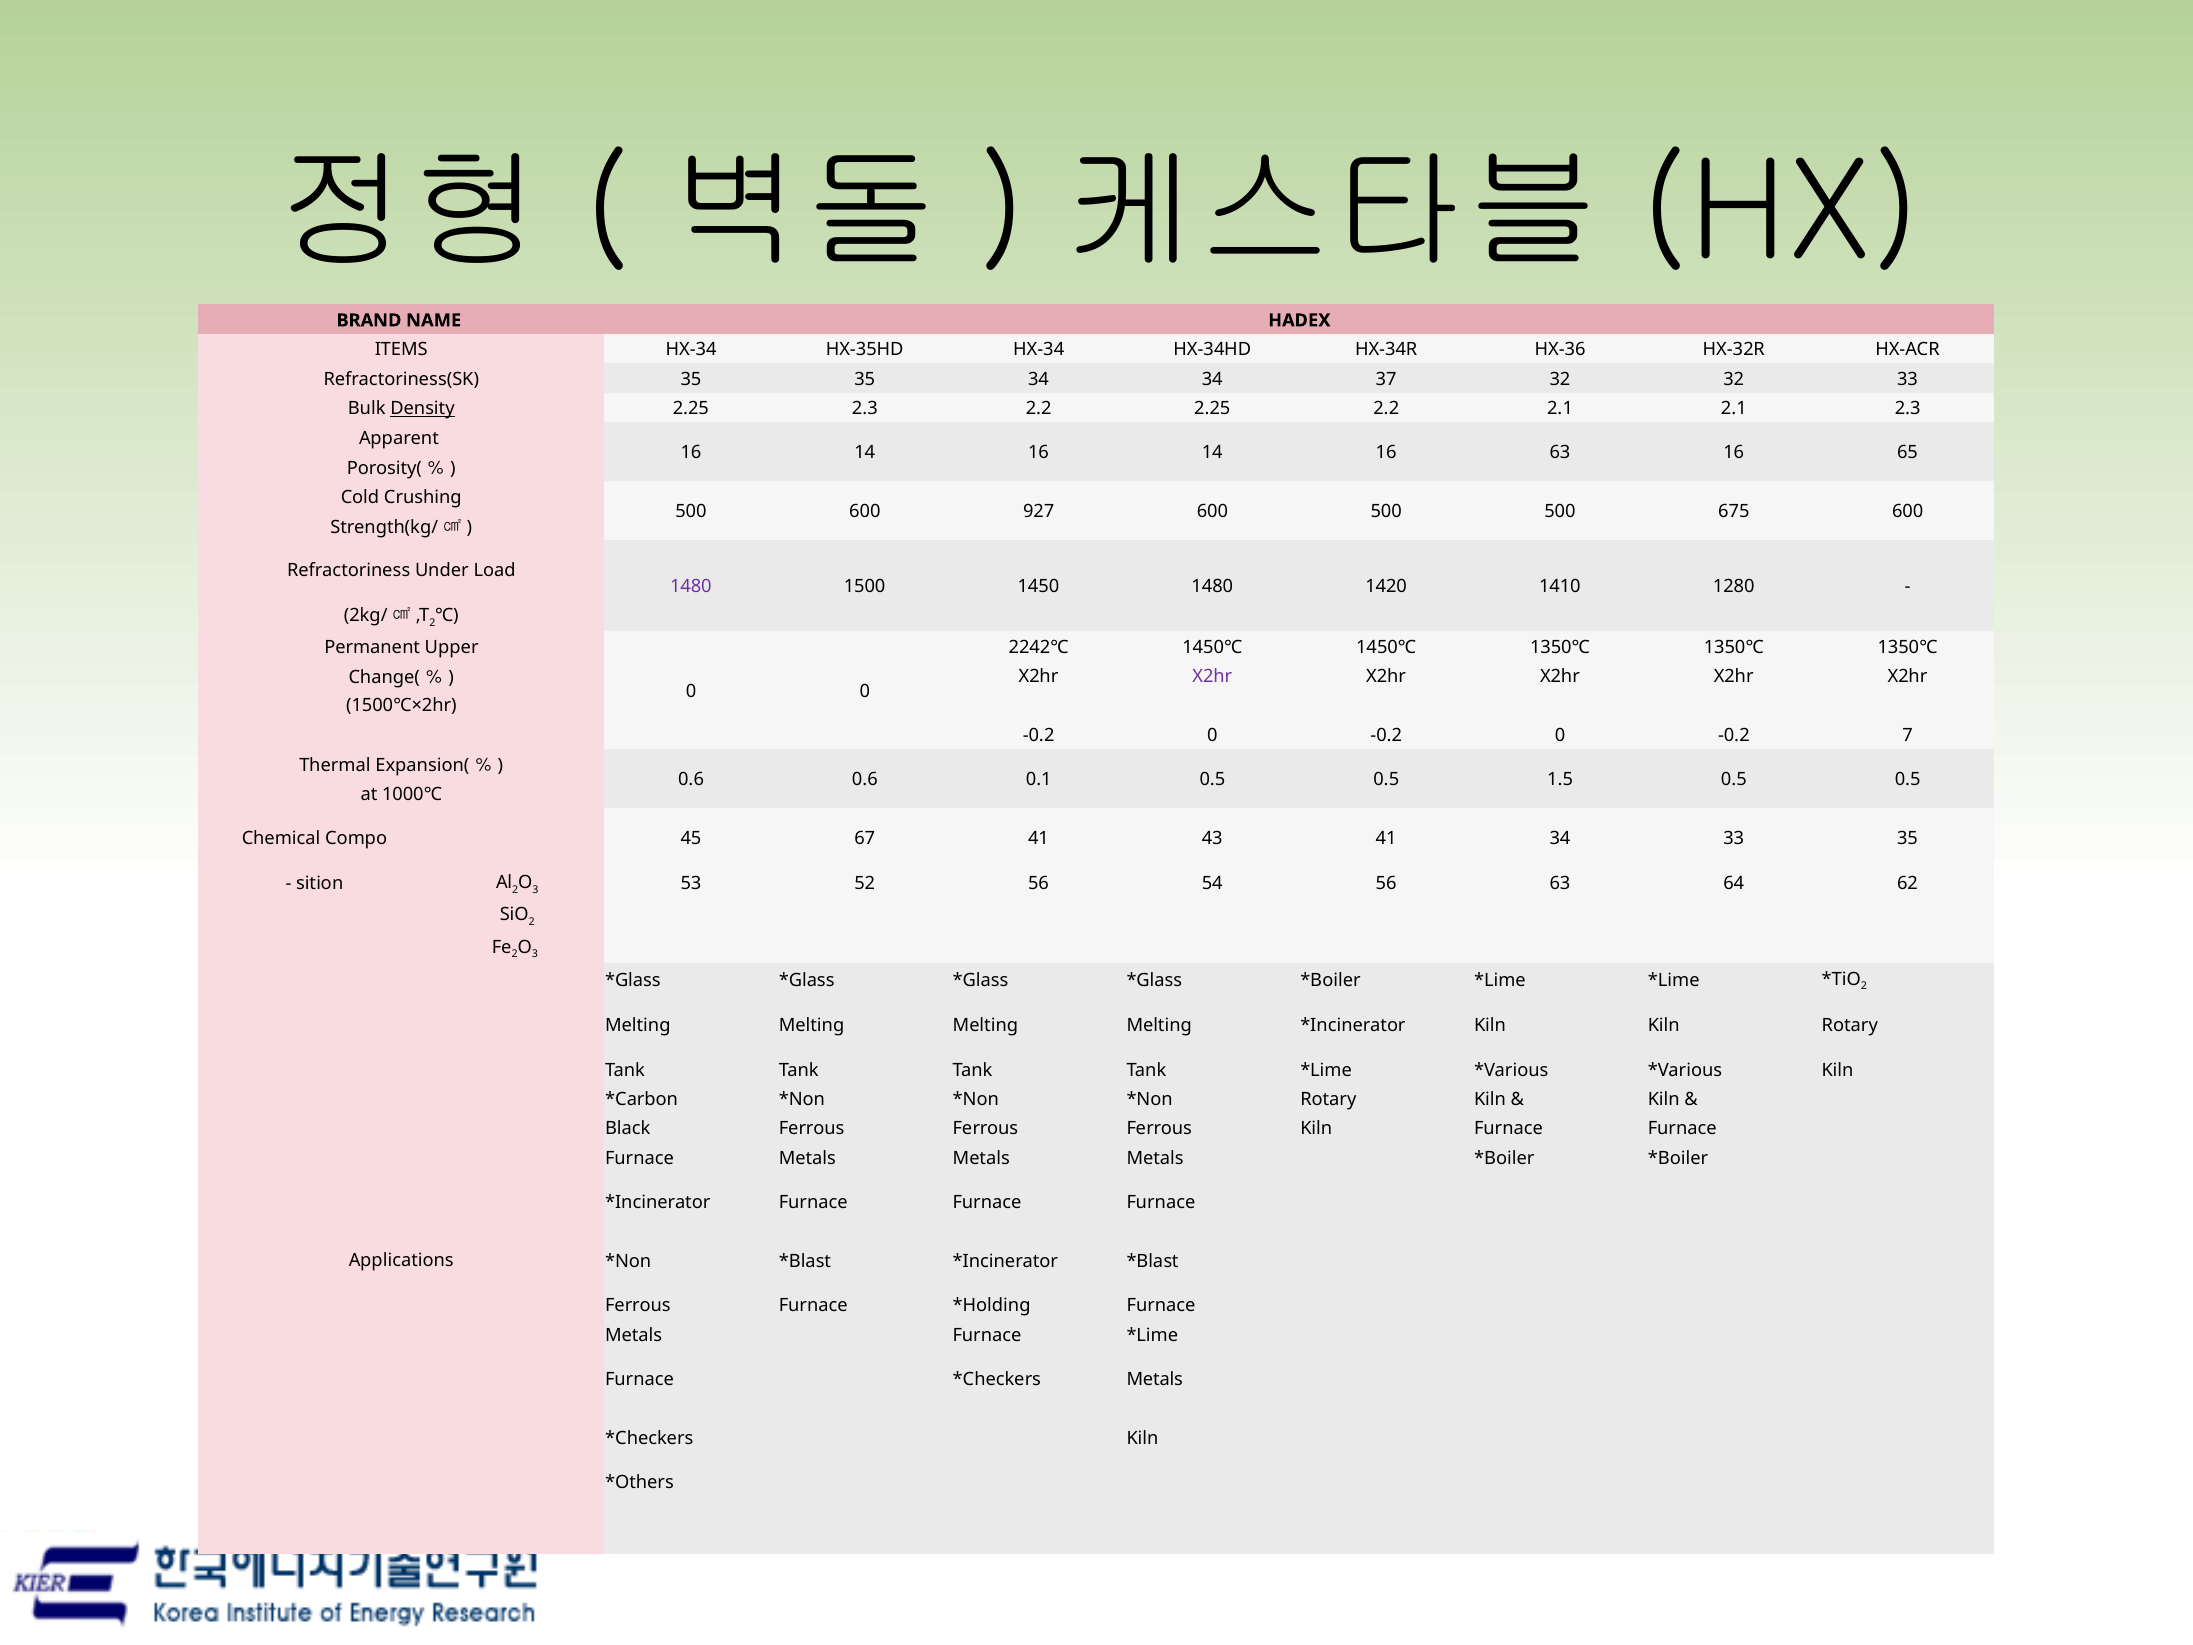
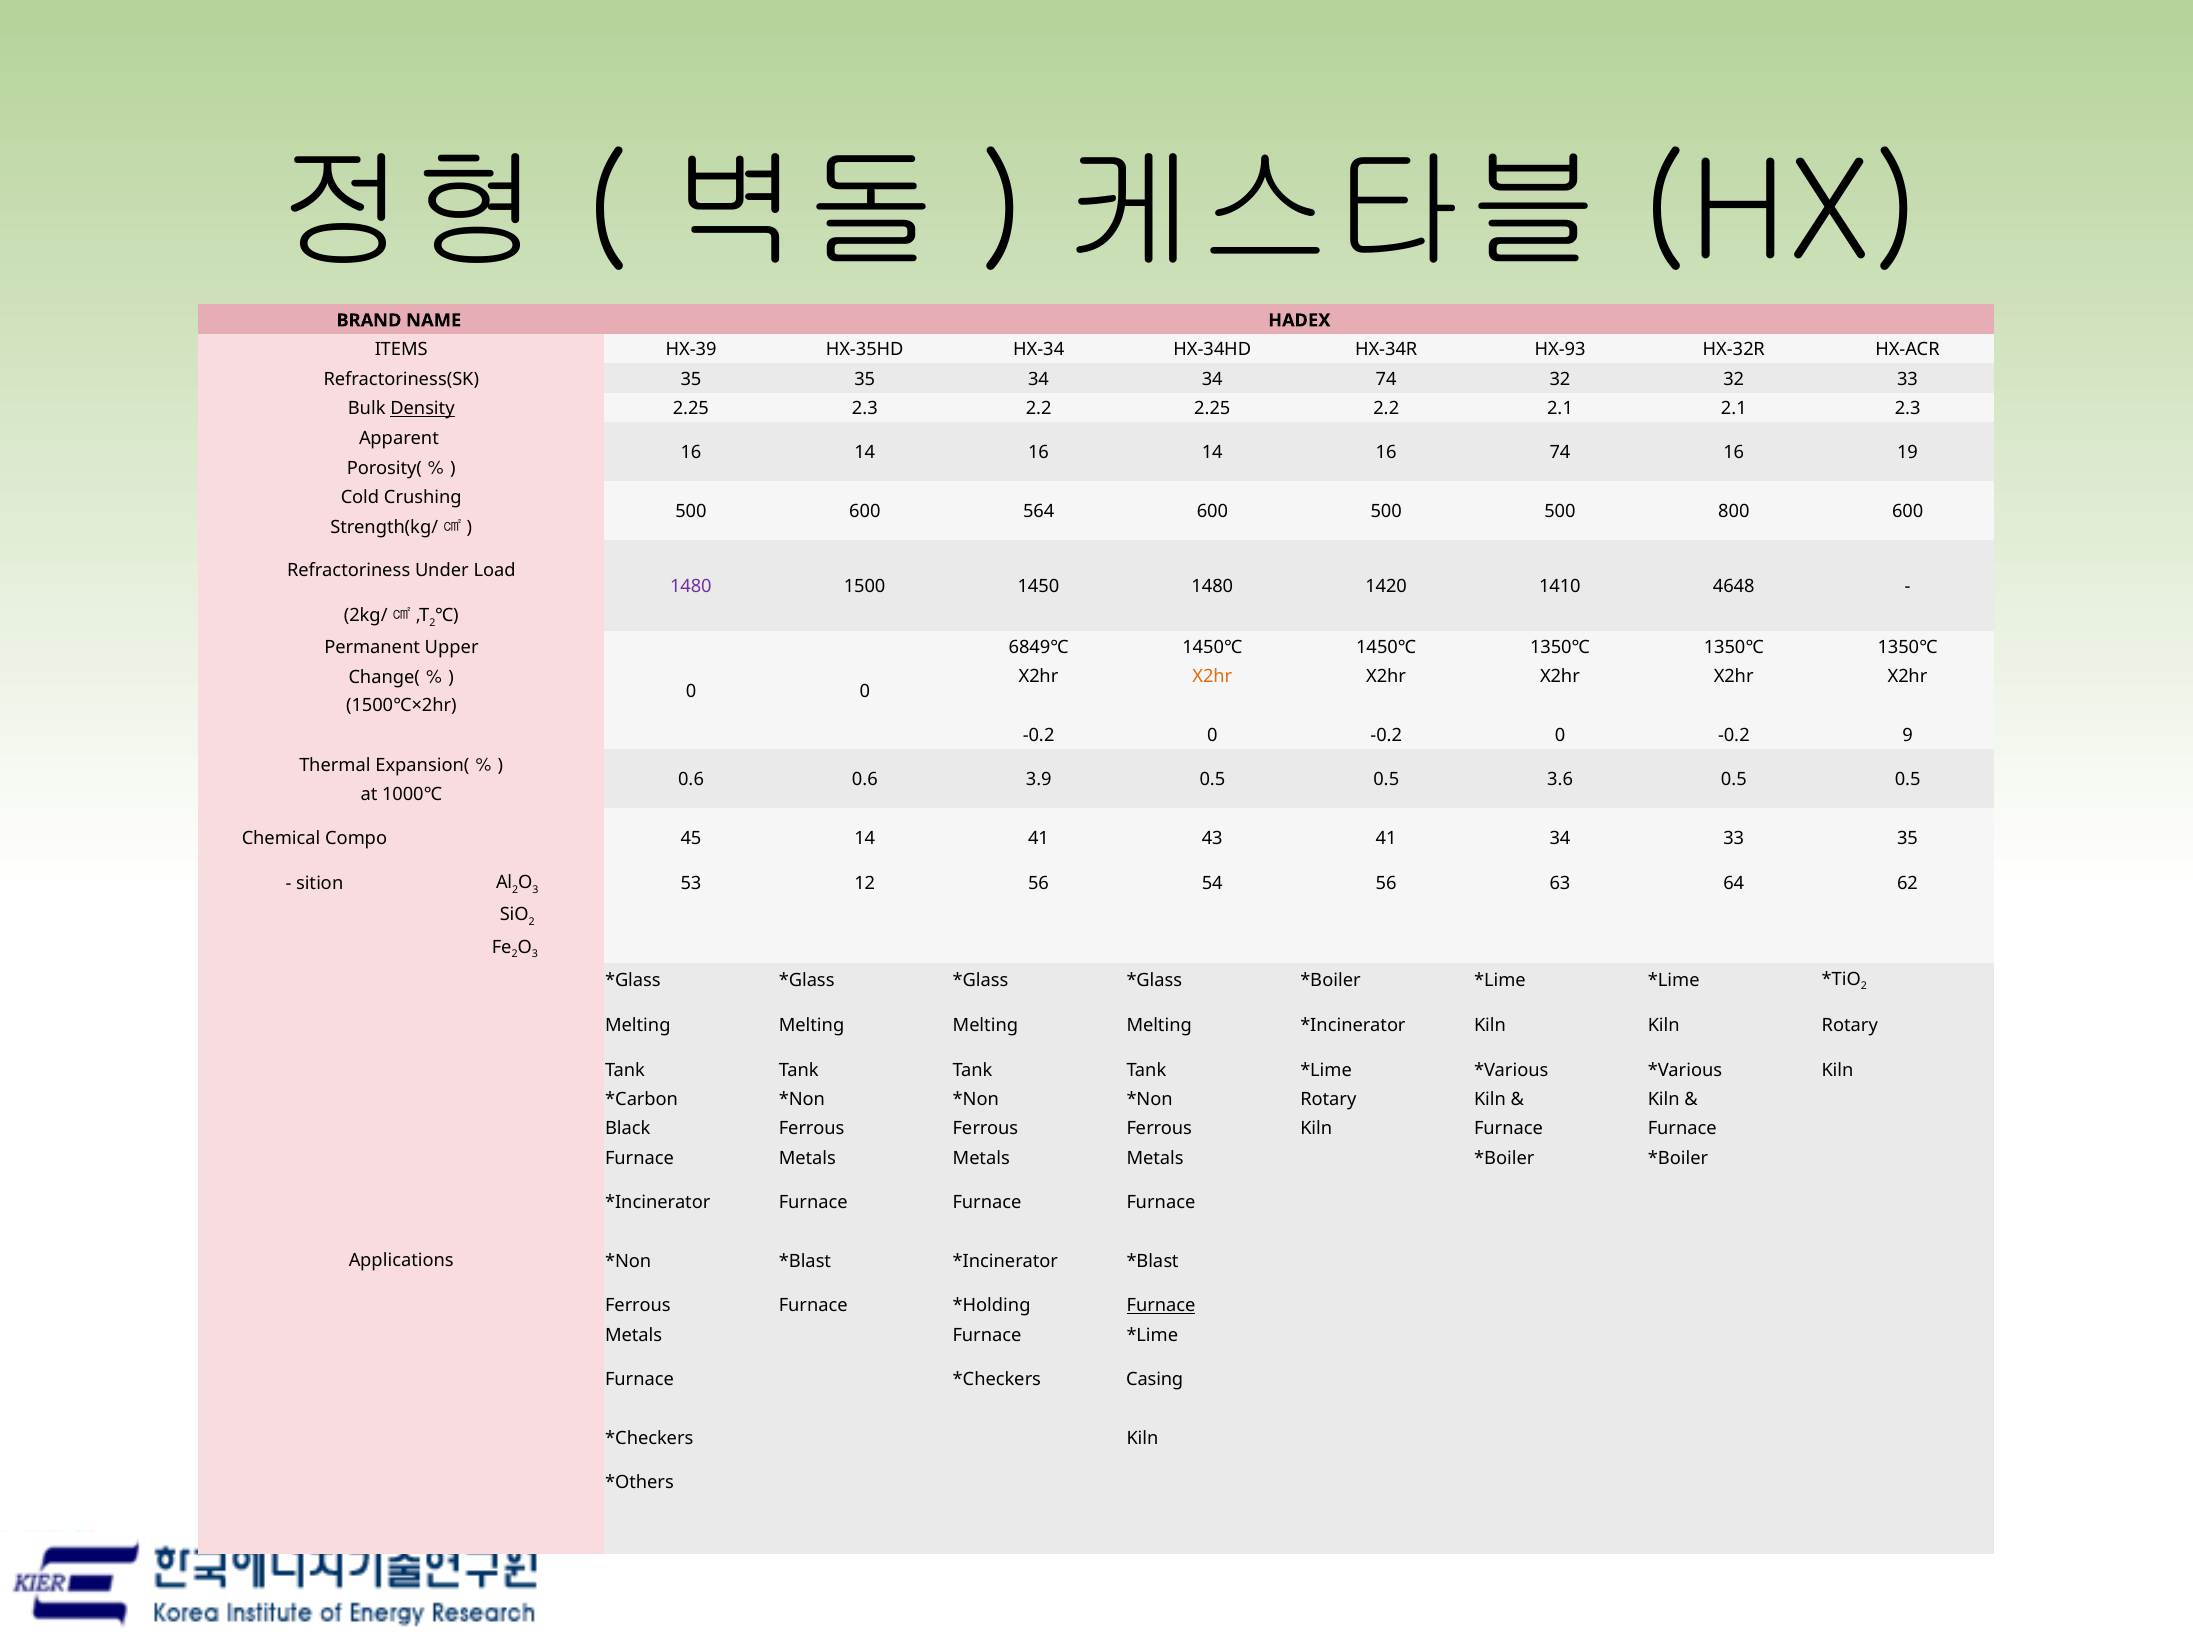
ITEMS HX-34: HX-34 -> HX-39
HX-36: HX-36 -> HX-93
34 37: 37 -> 74
16 63: 63 -> 74
65: 65 -> 19
927: 927 -> 564
675: 675 -> 800
1280: 1280 -> 4648
2242℃: 2242℃ -> 6849℃
X2hr at (1212, 676) colour: purple -> orange
7: 7 -> 9
0.1: 0.1 -> 3.9
1.5: 1.5 -> 3.6
45 67: 67 -> 14
52: 52 -> 12
Furnace at (1161, 1305) underline: none -> present
Metals at (1155, 1379): Metals -> Casing
